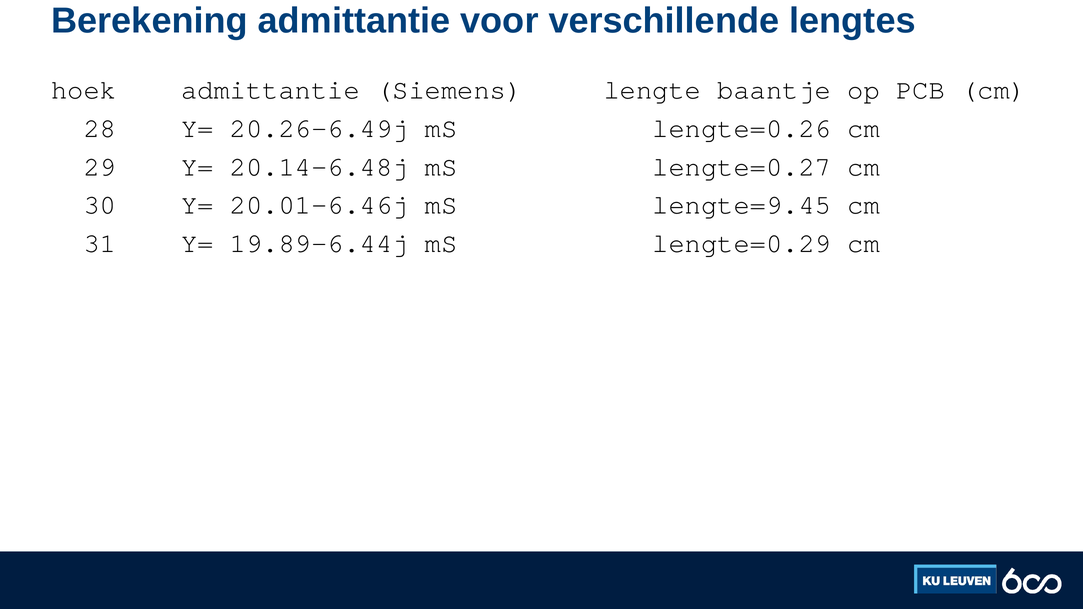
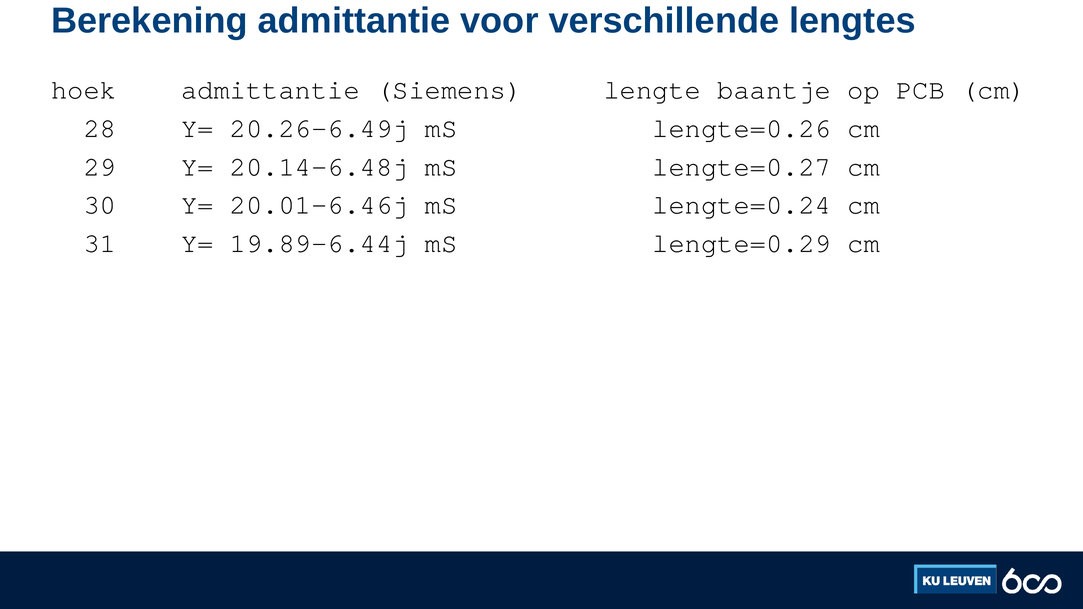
lengte=9.45: lengte=9.45 -> lengte=0.24
